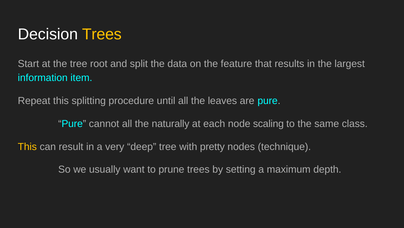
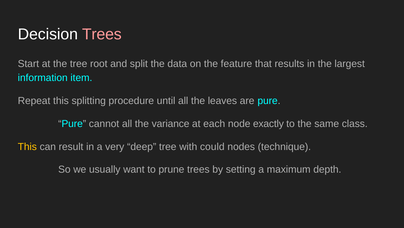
Trees at (102, 34) colour: yellow -> pink
naturally: naturally -> variance
scaling: scaling -> exactly
pretty: pretty -> could
